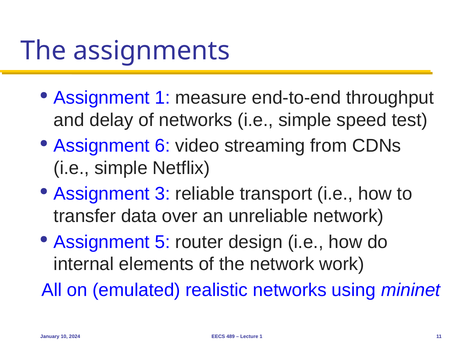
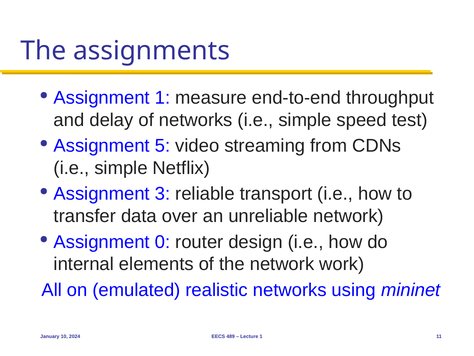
6: 6 -> 5
5: 5 -> 0
